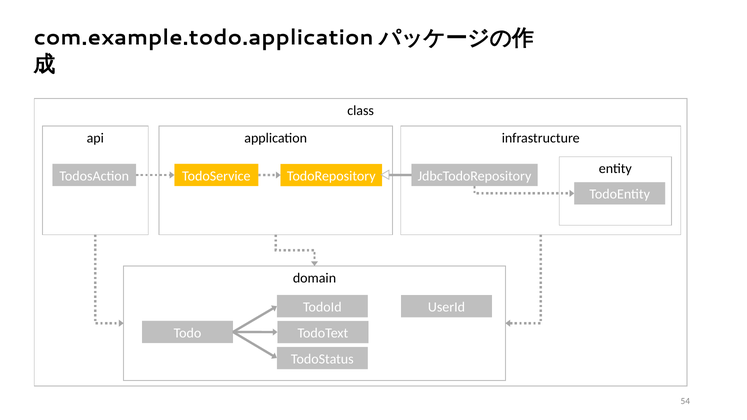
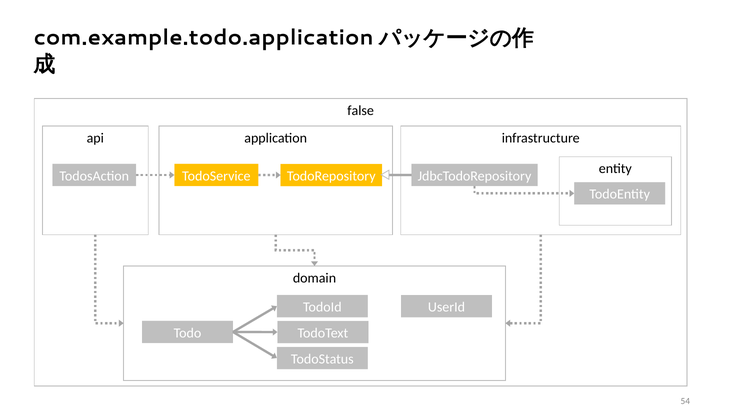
class: class -> false
